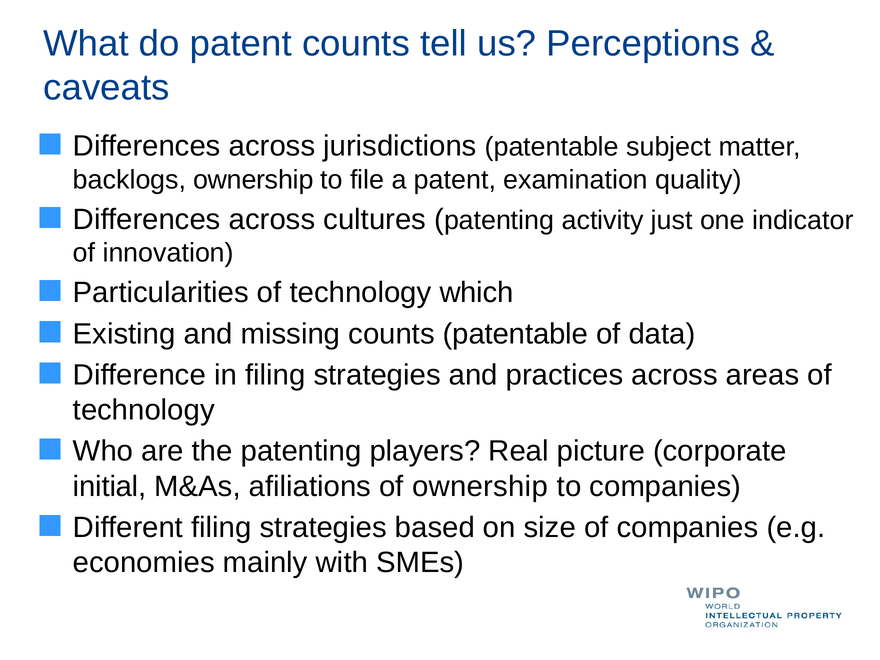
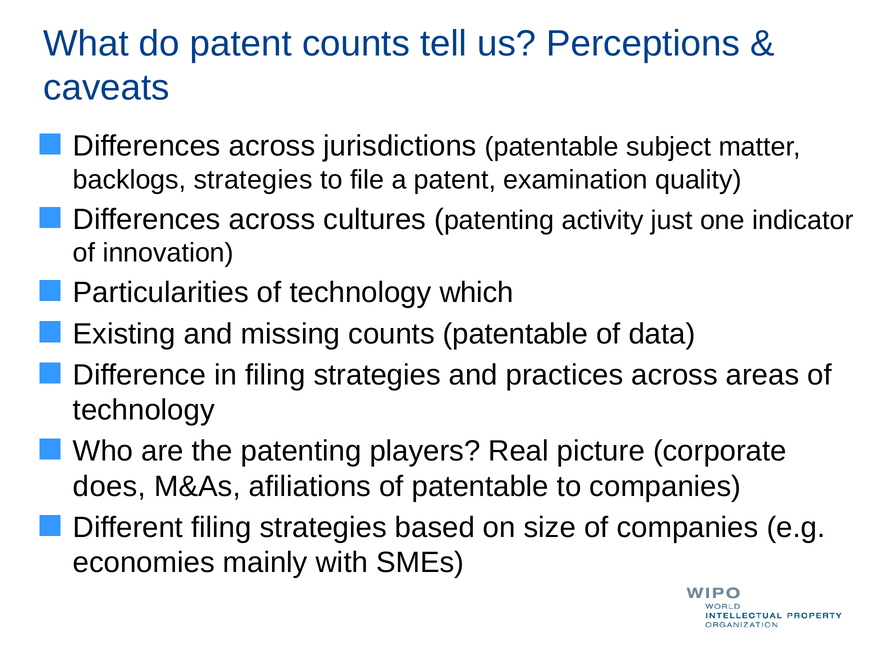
backlogs ownership: ownership -> strategies
initial: initial -> does
of ownership: ownership -> patentable
